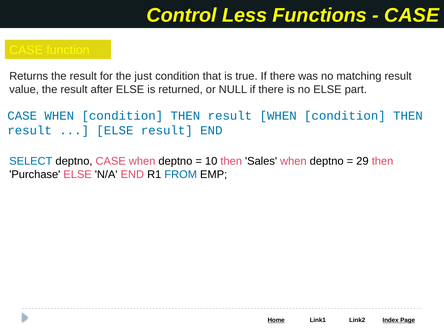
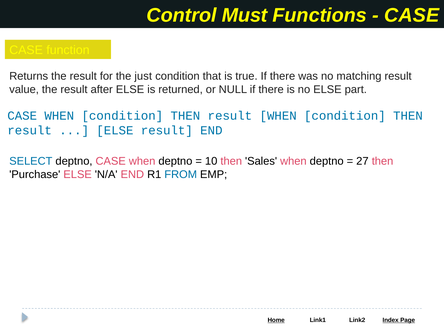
Less: Less -> Must
29: 29 -> 27
